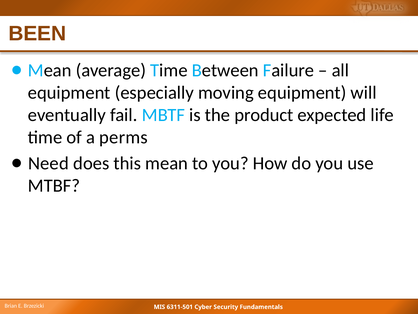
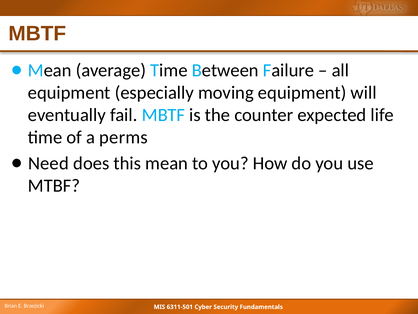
BEEN at (37, 34): BEEN -> MBTF
product: product -> counter
